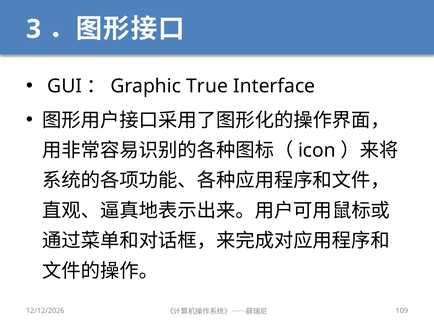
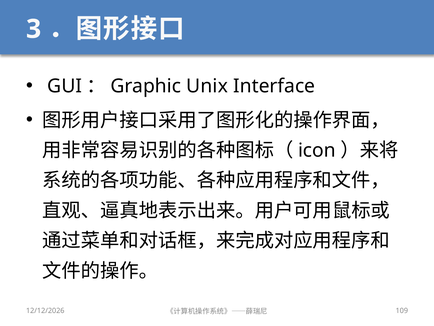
True: True -> Unix
